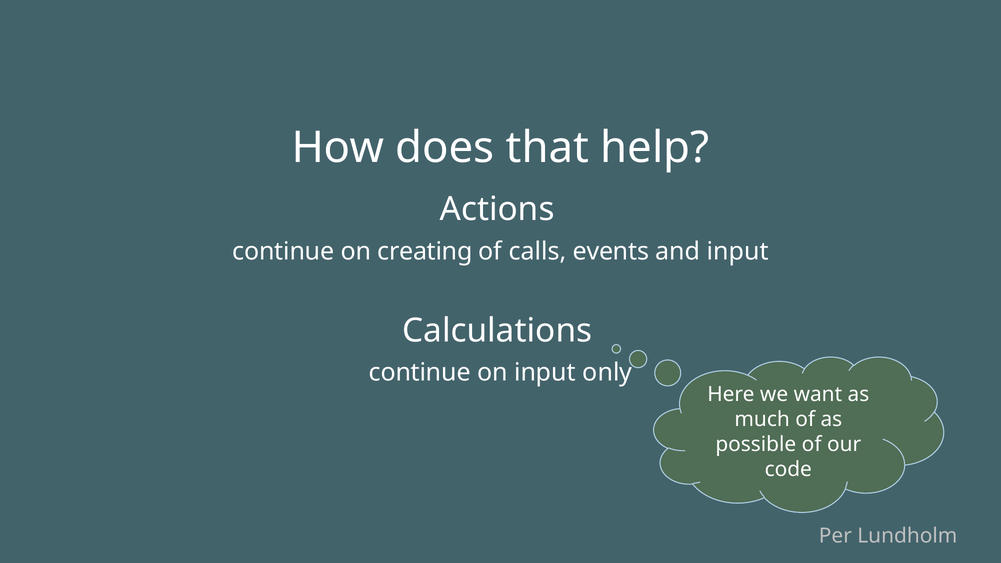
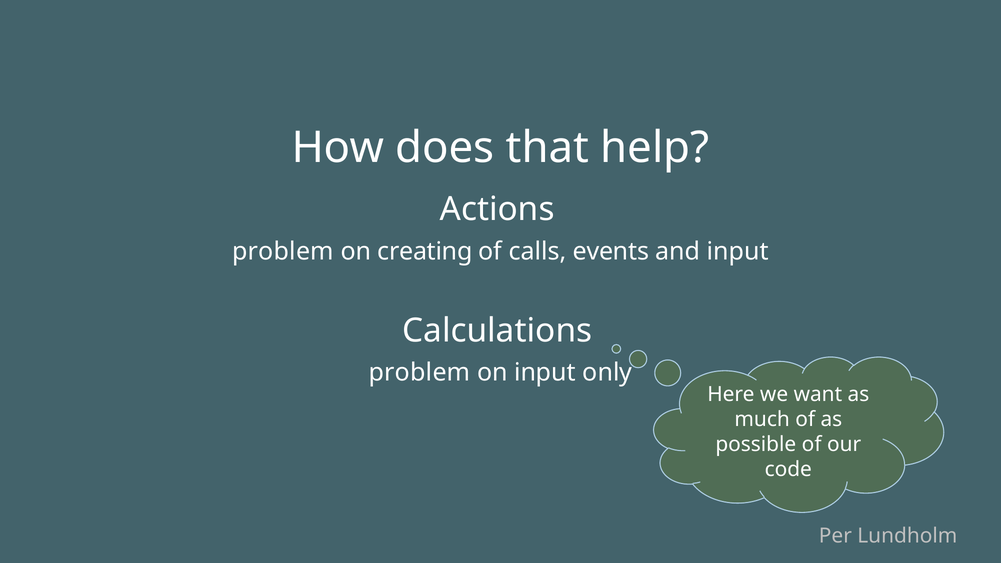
continue at (283, 251): continue -> problem
continue at (420, 373): continue -> problem
